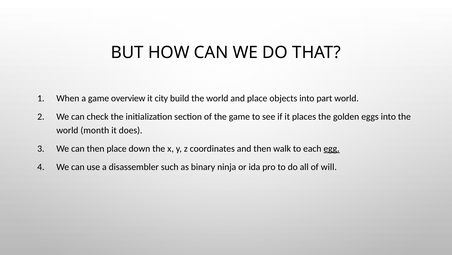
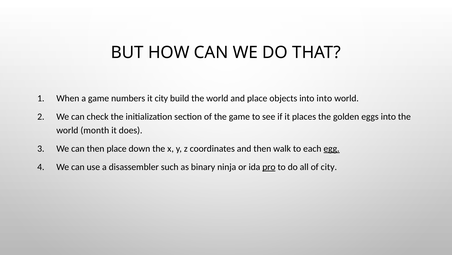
overview: overview -> numbers
into part: part -> into
pro underline: none -> present
of will: will -> city
